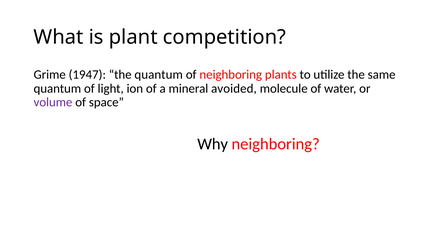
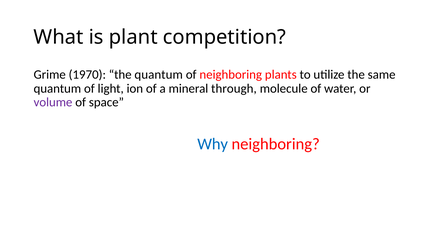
1947: 1947 -> 1970
avoided: avoided -> through
Why colour: black -> blue
